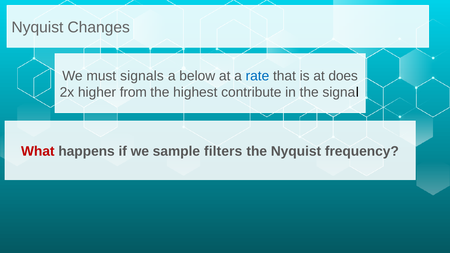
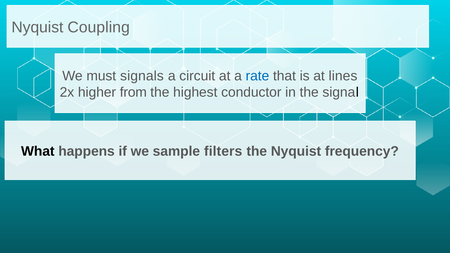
Changes: Changes -> Coupling
below: below -> circuit
does: does -> lines
contribute: contribute -> conductor
What colour: red -> black
